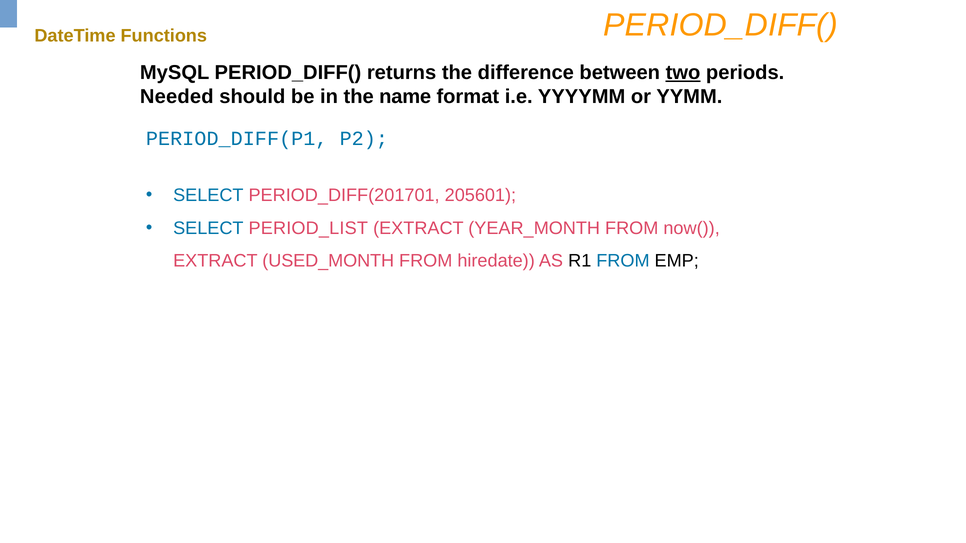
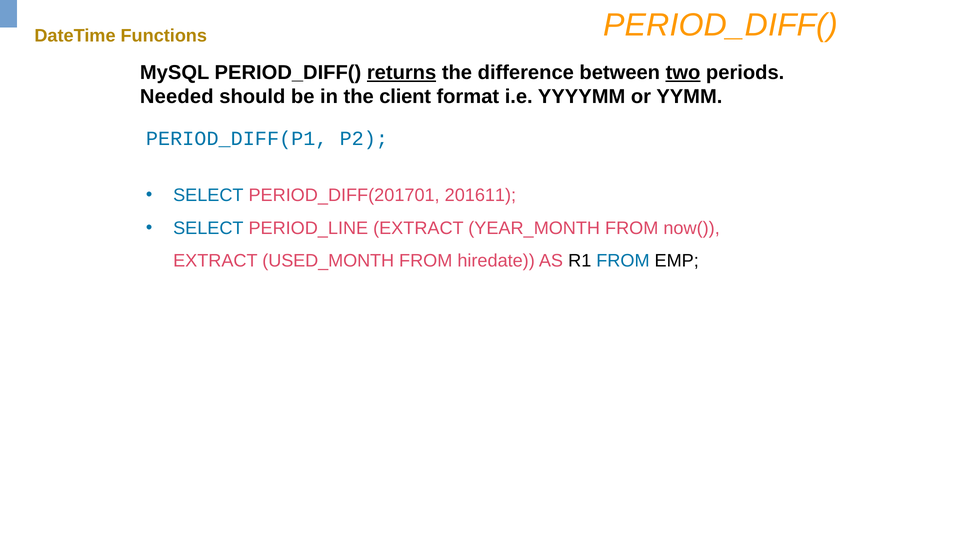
returns underline: none -> present
name: name -> client
205601: 205601 -> 201611
PERIOD_LIST: PERIOD_LIST -> PERIOD_LINE
